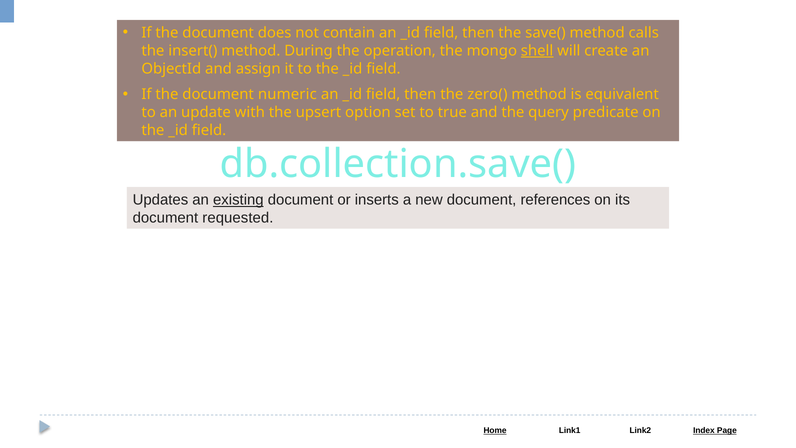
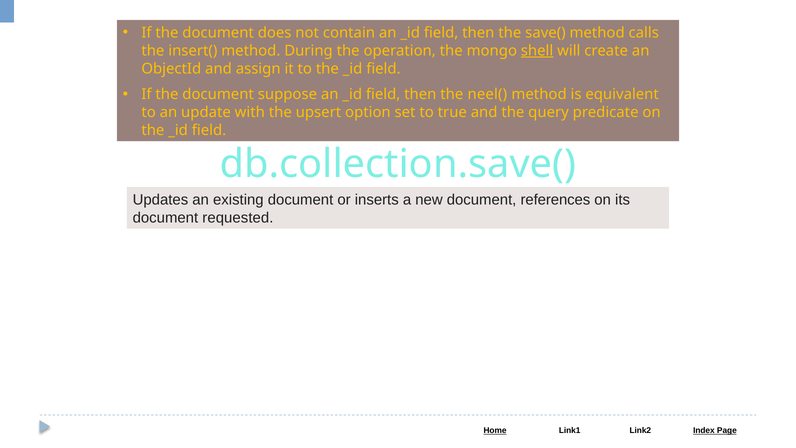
numeric: numeric -> suppose
zero(: zero( -> neel(
existing underline: present -> none
